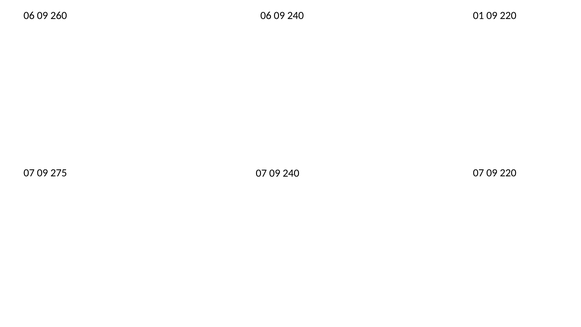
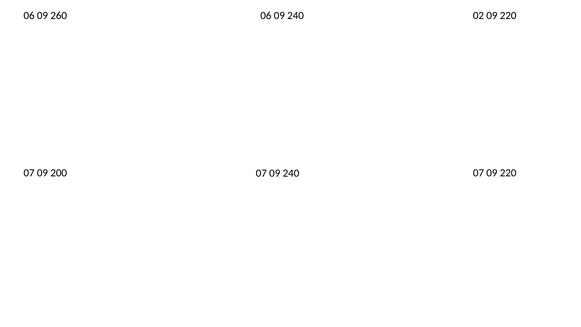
01: 01 -> 02
275: 275 -> 200
